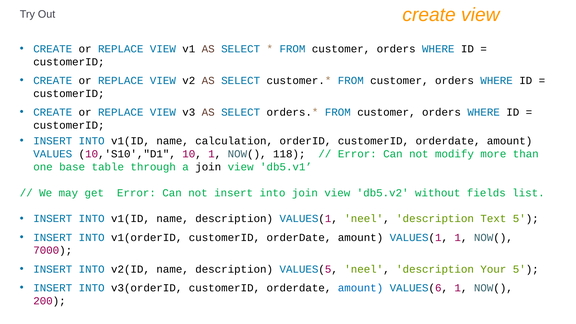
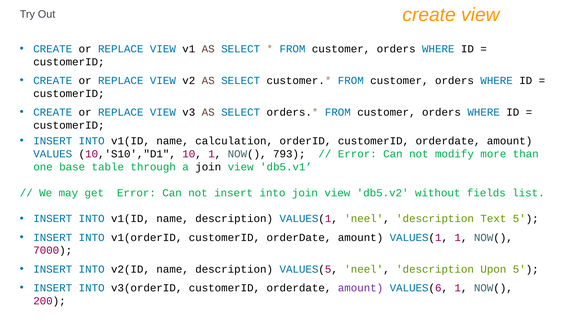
118: 118 -> 793
Your: Your -> Upon
amount at (361, 288) colour: blue -> purple
